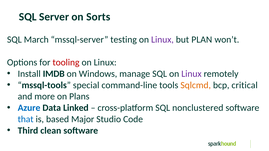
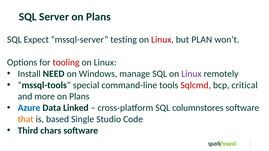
Server on Sorts: Sorts -> Plans
March: March -> Expect
Linux at (162, 40) colour: purple -> red
IMDB: IMDB -> NEED
Sqlcmd colour: orange -> red
nonclustered: nonclustered -> columnstores
that colour: blue -> orange
Major: Major -> Single
clean: clean -> chars
